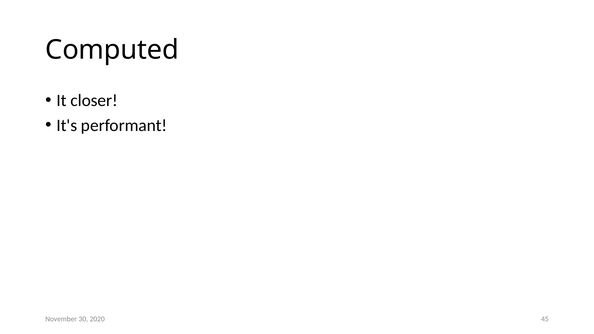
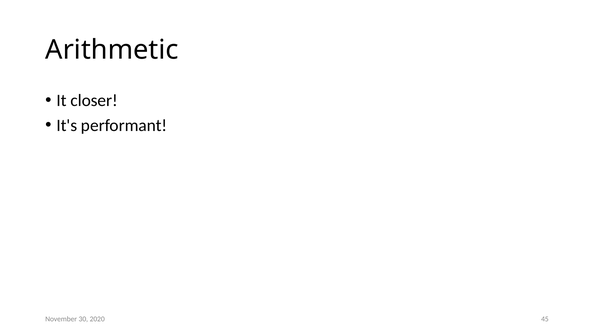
Computed: Computed -> Arithmetic
